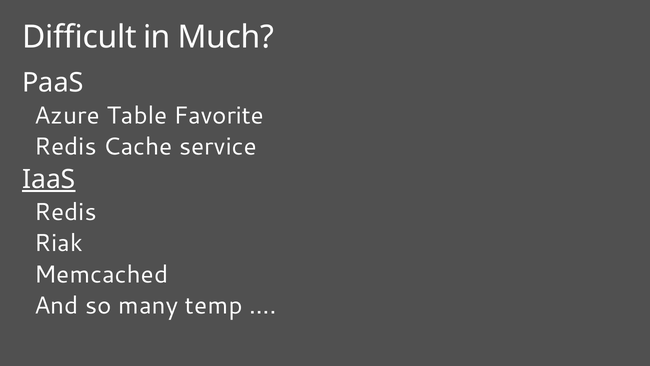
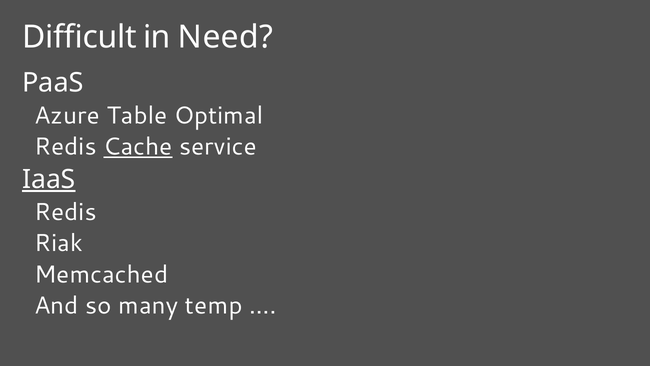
Much: Much -> Need
Favorite: Favorite -> Optimal
Cache underline: none -> present
